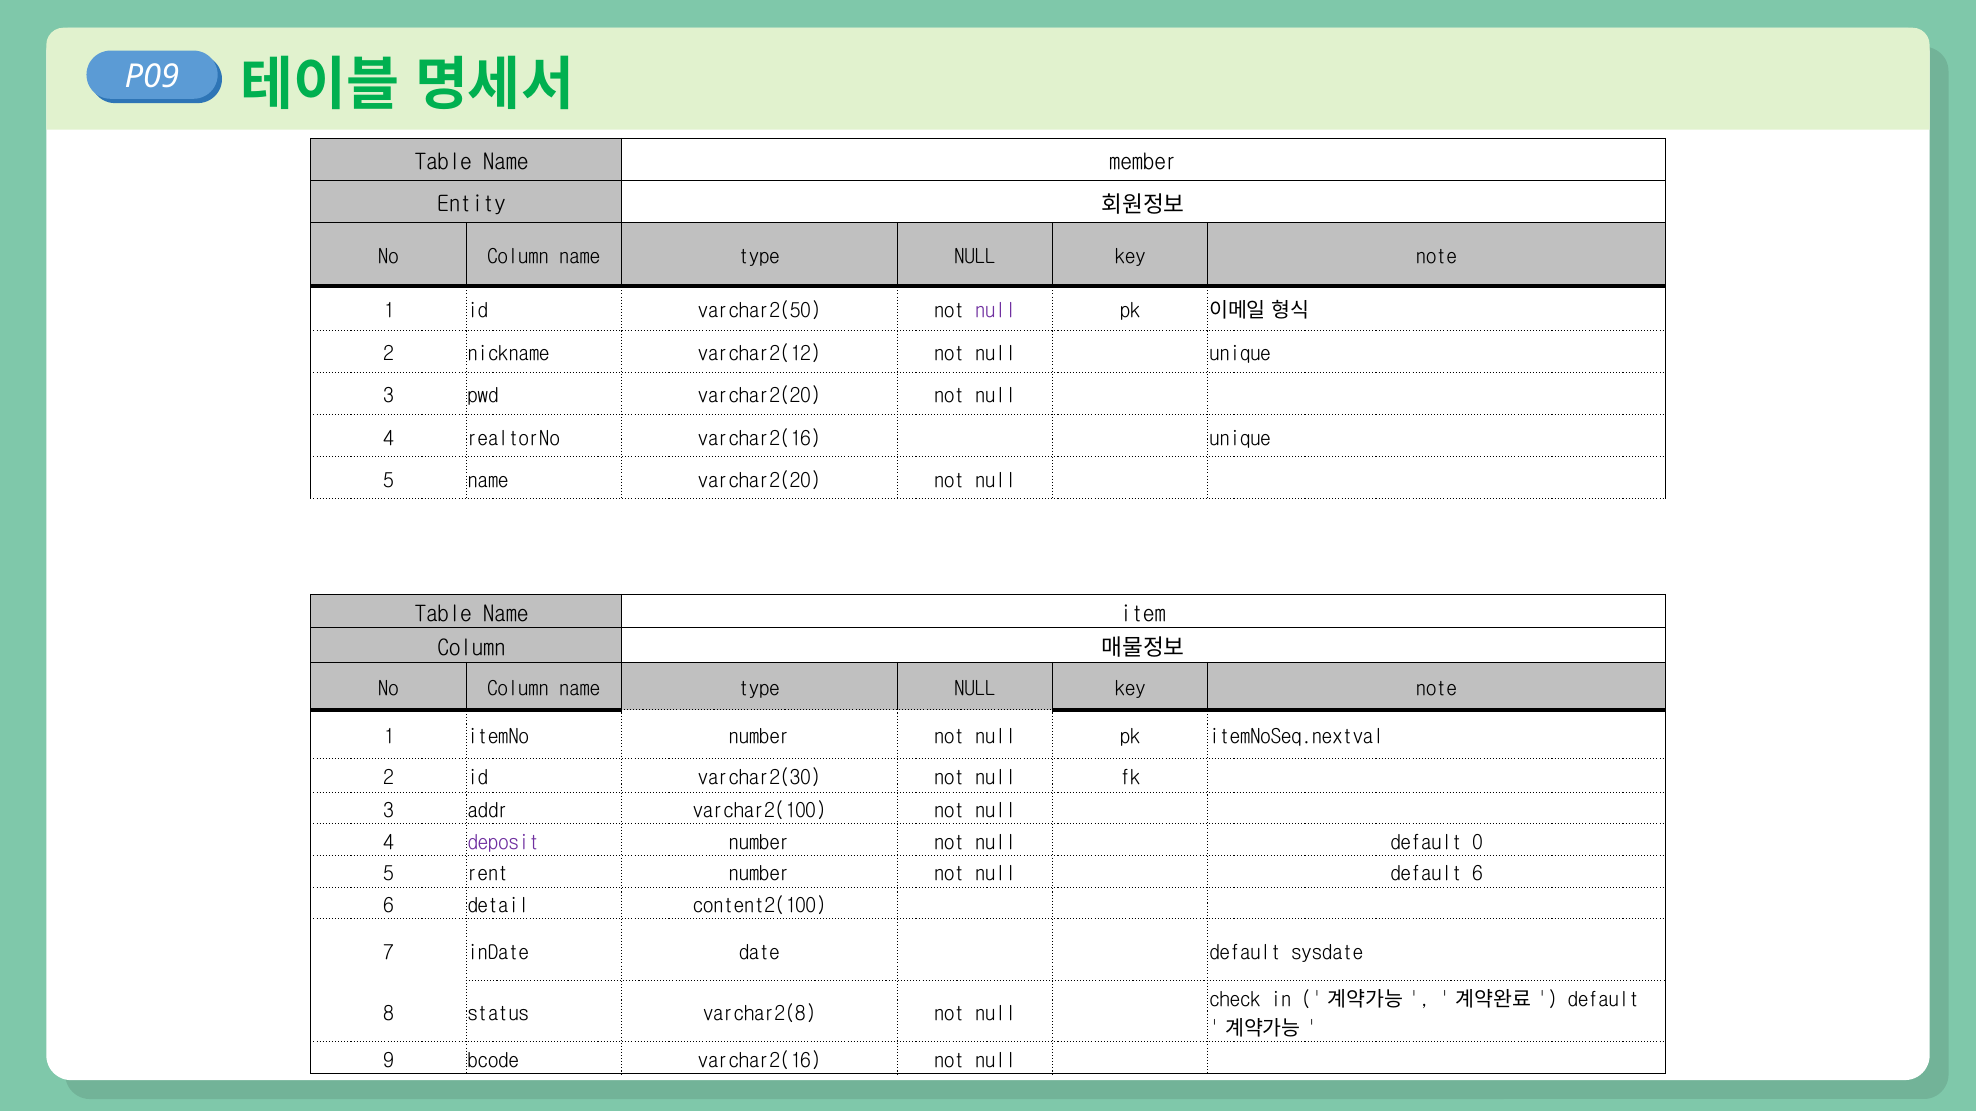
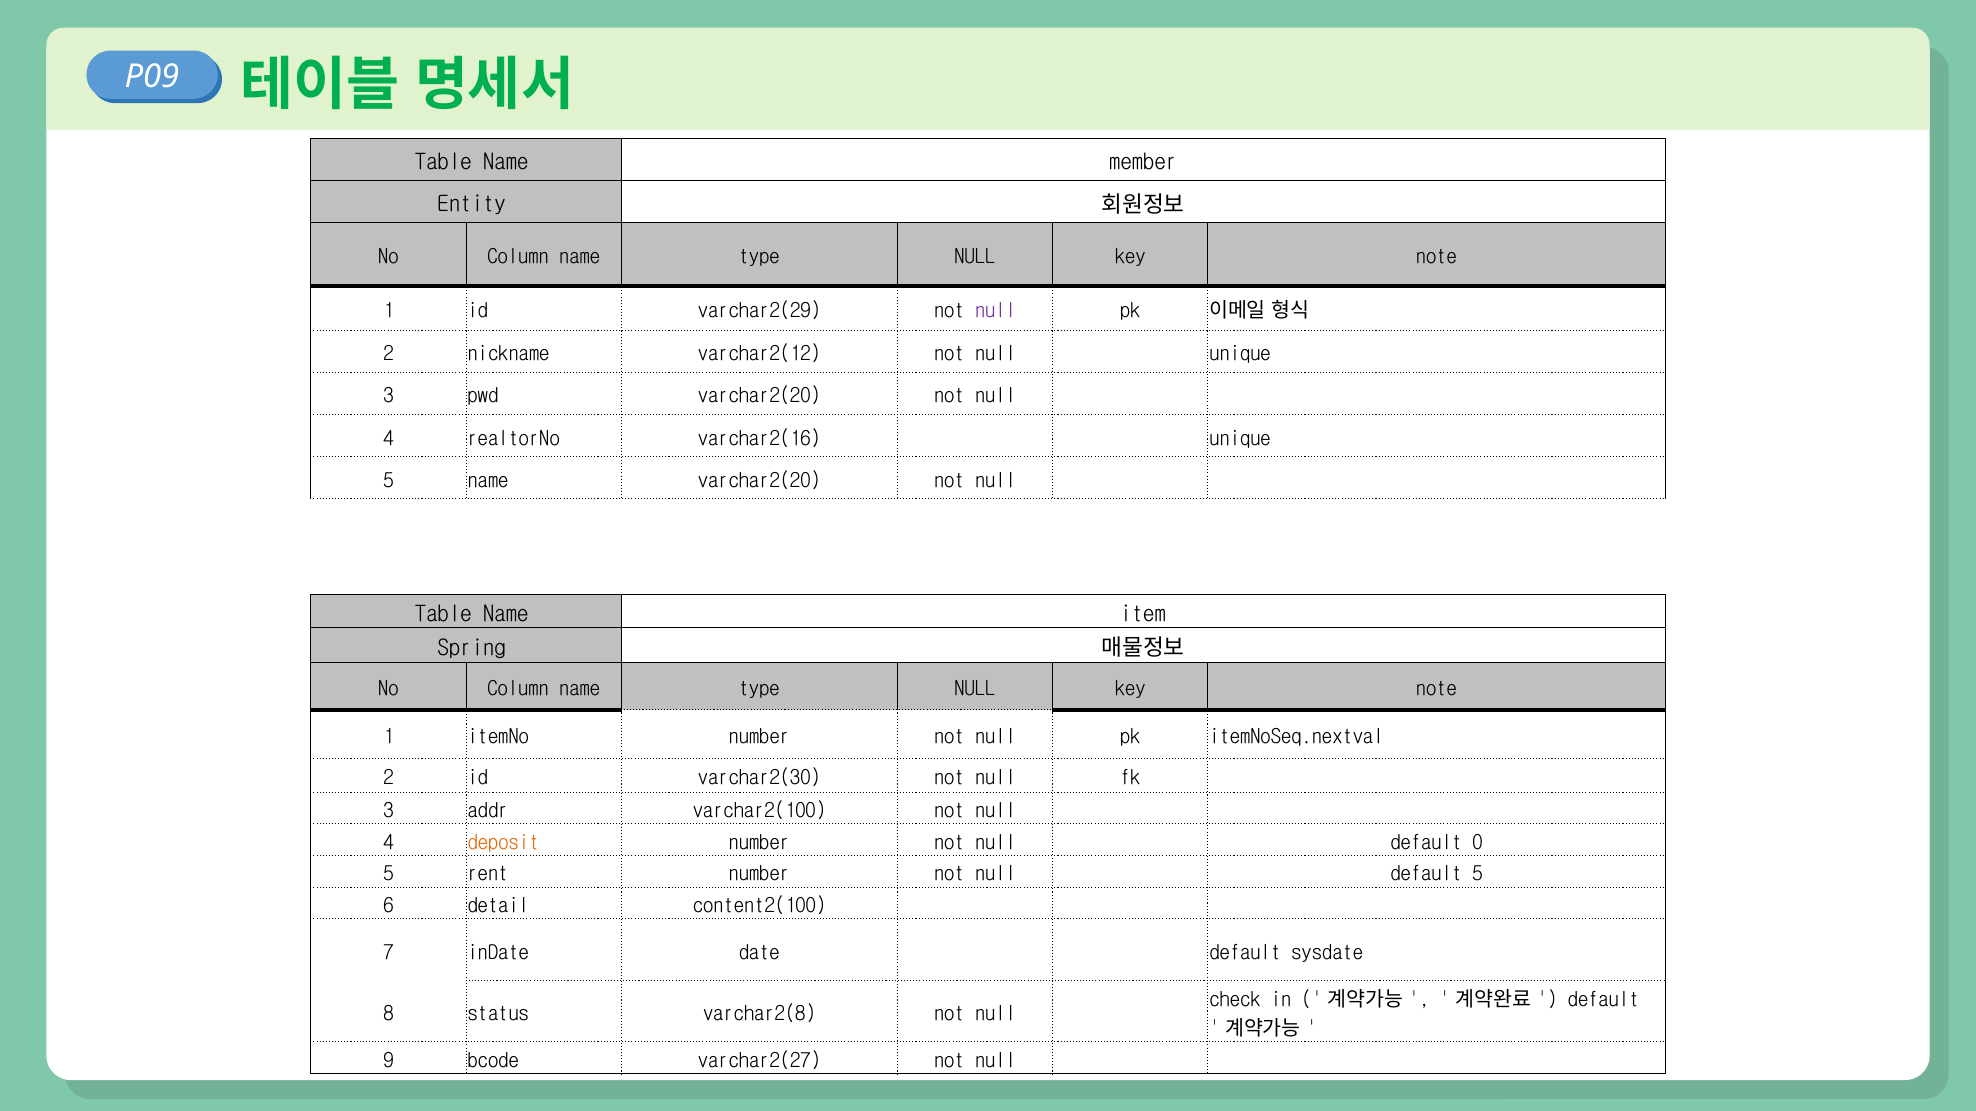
varchar2(50: varchar2(50 -> varchar2(29
Column at (472, 648): Column -> Spring
deposit colour: purple -> orange
default 6: 6 -> 5
bcode varchar2(16: varchar2(16 -> varchar2(27
